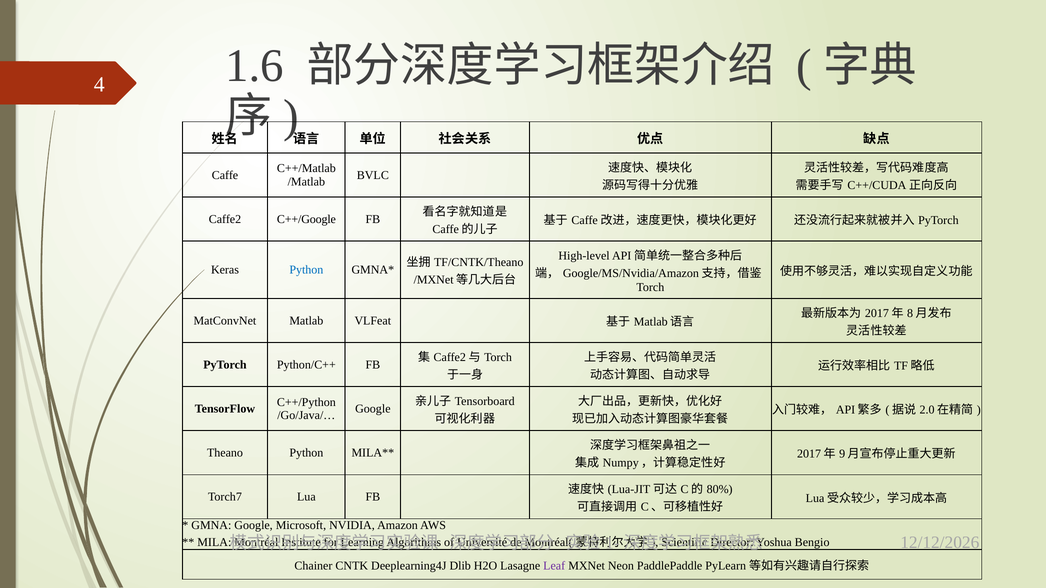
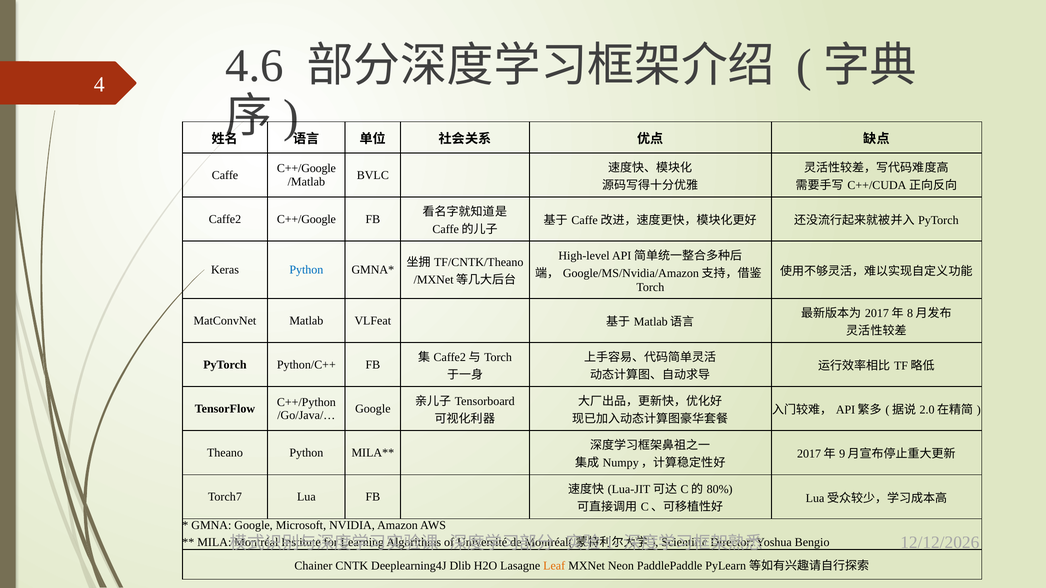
1.6: 1.6 -> 4.6
C++/Matlab at (306, 169): C++/Matlab -> C++/Google
Leaf colour: purple -> orange
